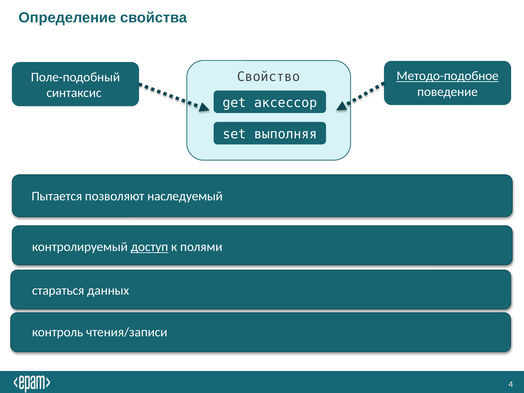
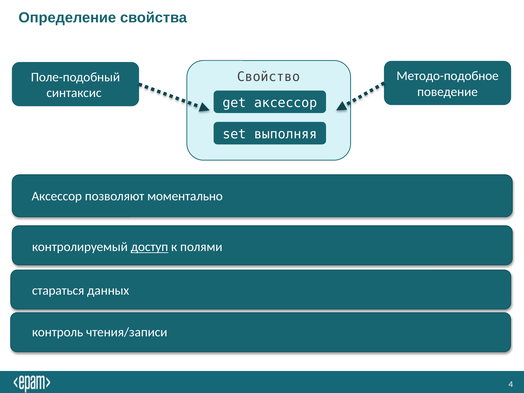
Методо-подобное underline: present -> none
Пытается at (57, 196): Пытается -> Аксессор
наследуемый: наследуемый -> моментально
